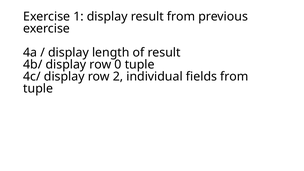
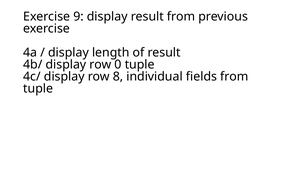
1: 1 -> 9
2: 2 -> 8
